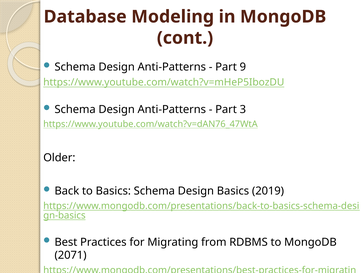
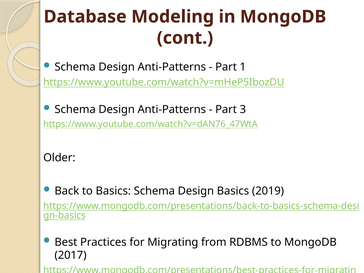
9: 9 -> 1
2071: 2071 -> 2017
